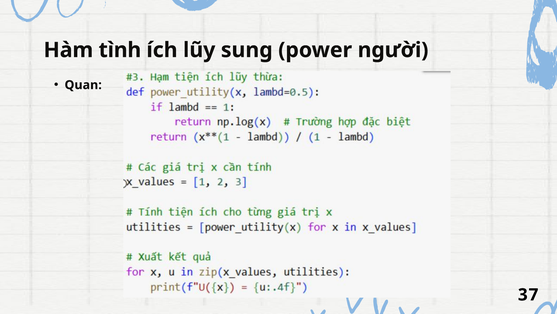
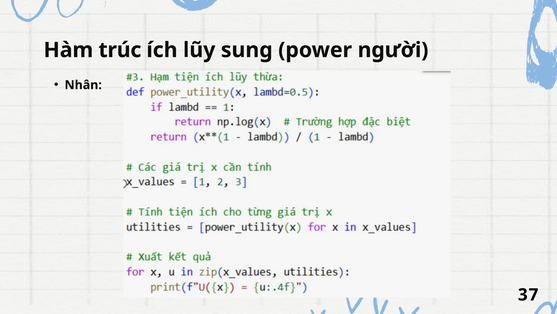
tình: tình -> trúc
Quan: Quan -> Nhân
